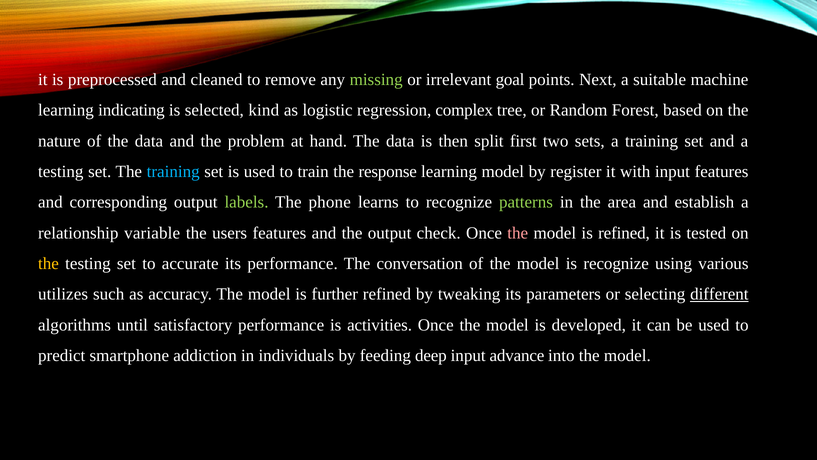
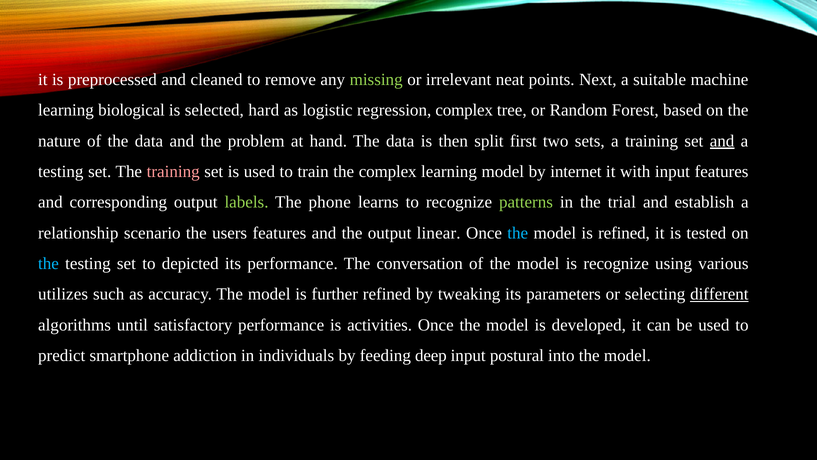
goal: goal -> neat
indicating: indicating -> biological
kind: kind -> hard
and at (722, 141) underline: none -> present
training at (173, 171) colour: light blue -> pink
the response: response -> complex
register: register -> internet
area: area -> trial
variable: variable -> scenario
check: check -> linear
the at (518, 233) colour: pink -> light blue
the at (48, 263) colour: yellow -> light blue
accurate: accurate -> depicted
advance: advance -> postural
